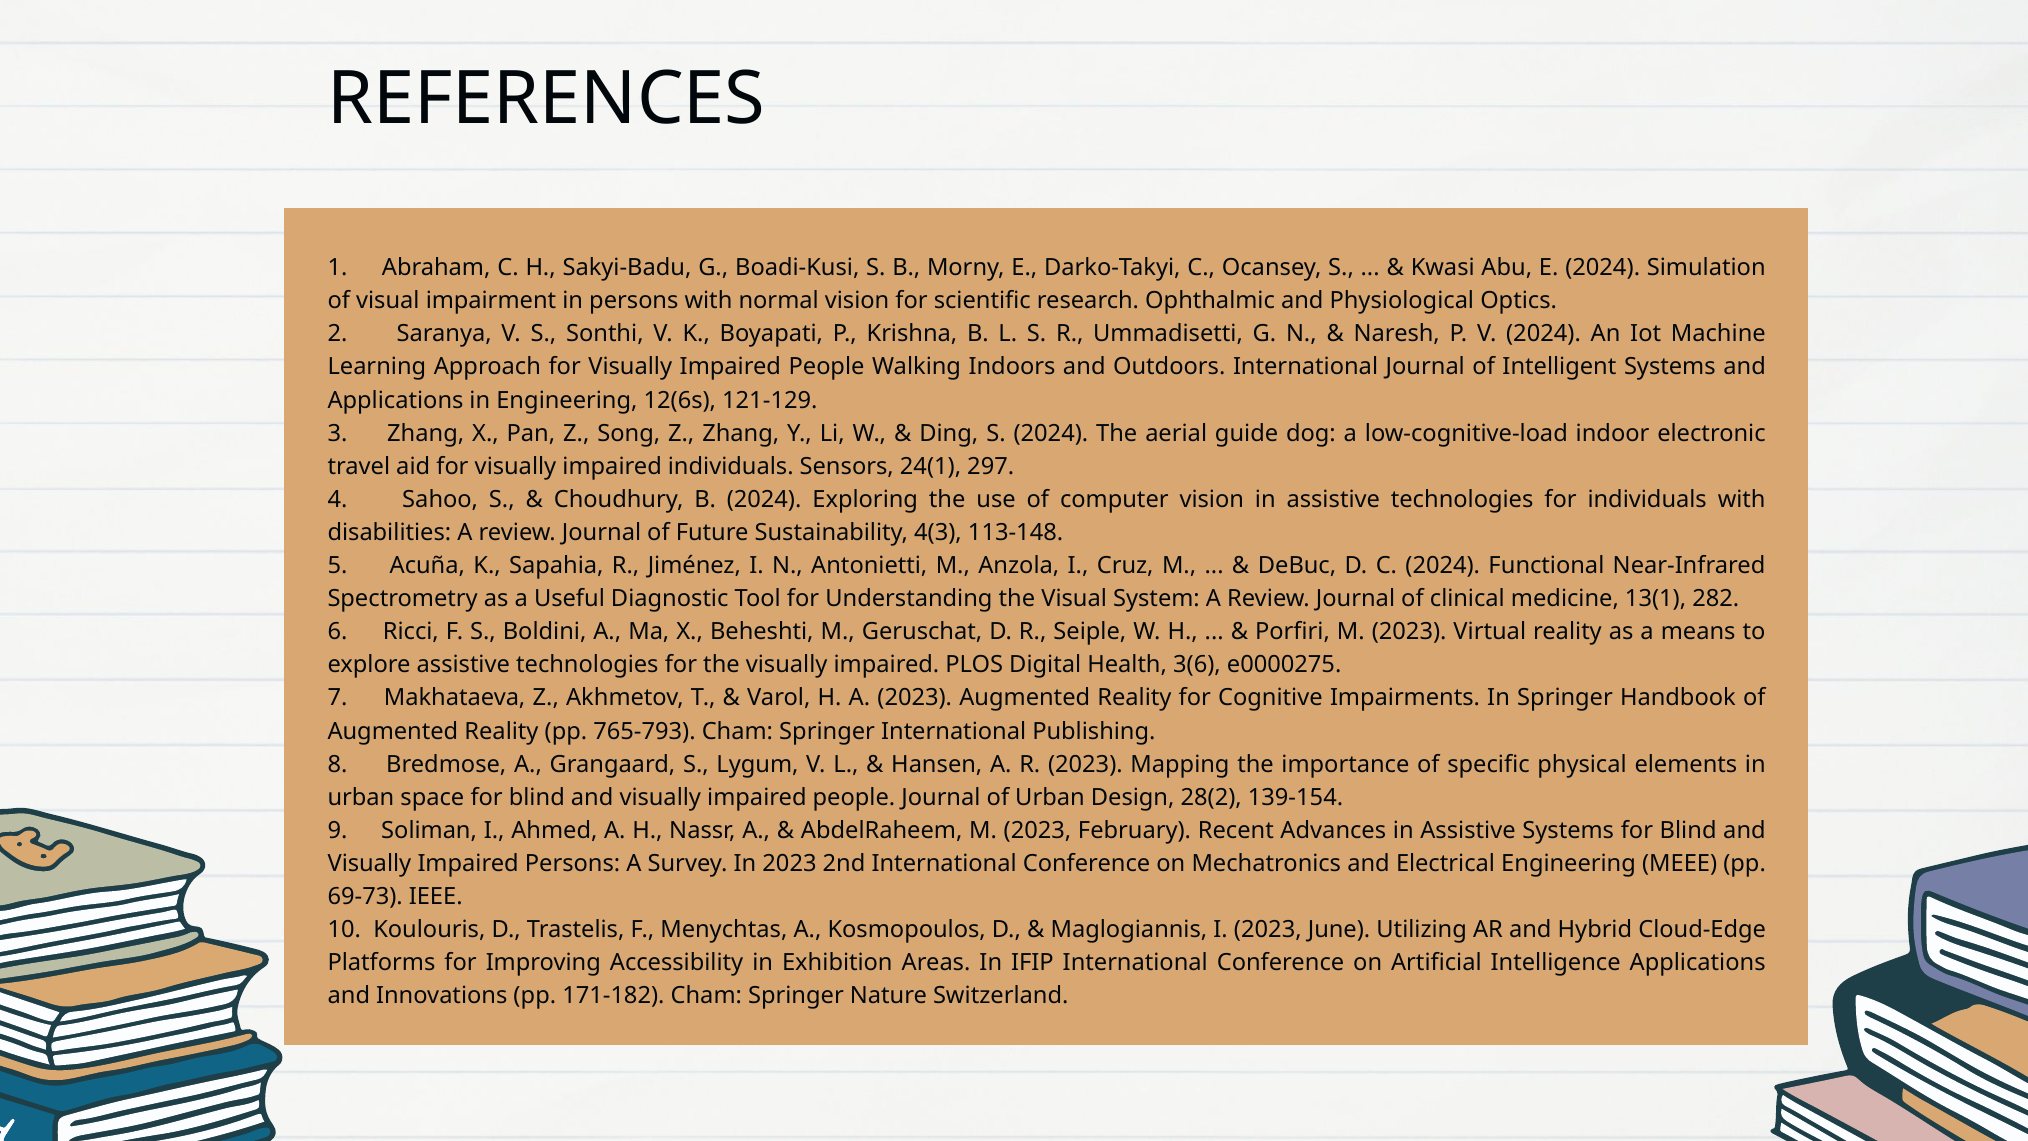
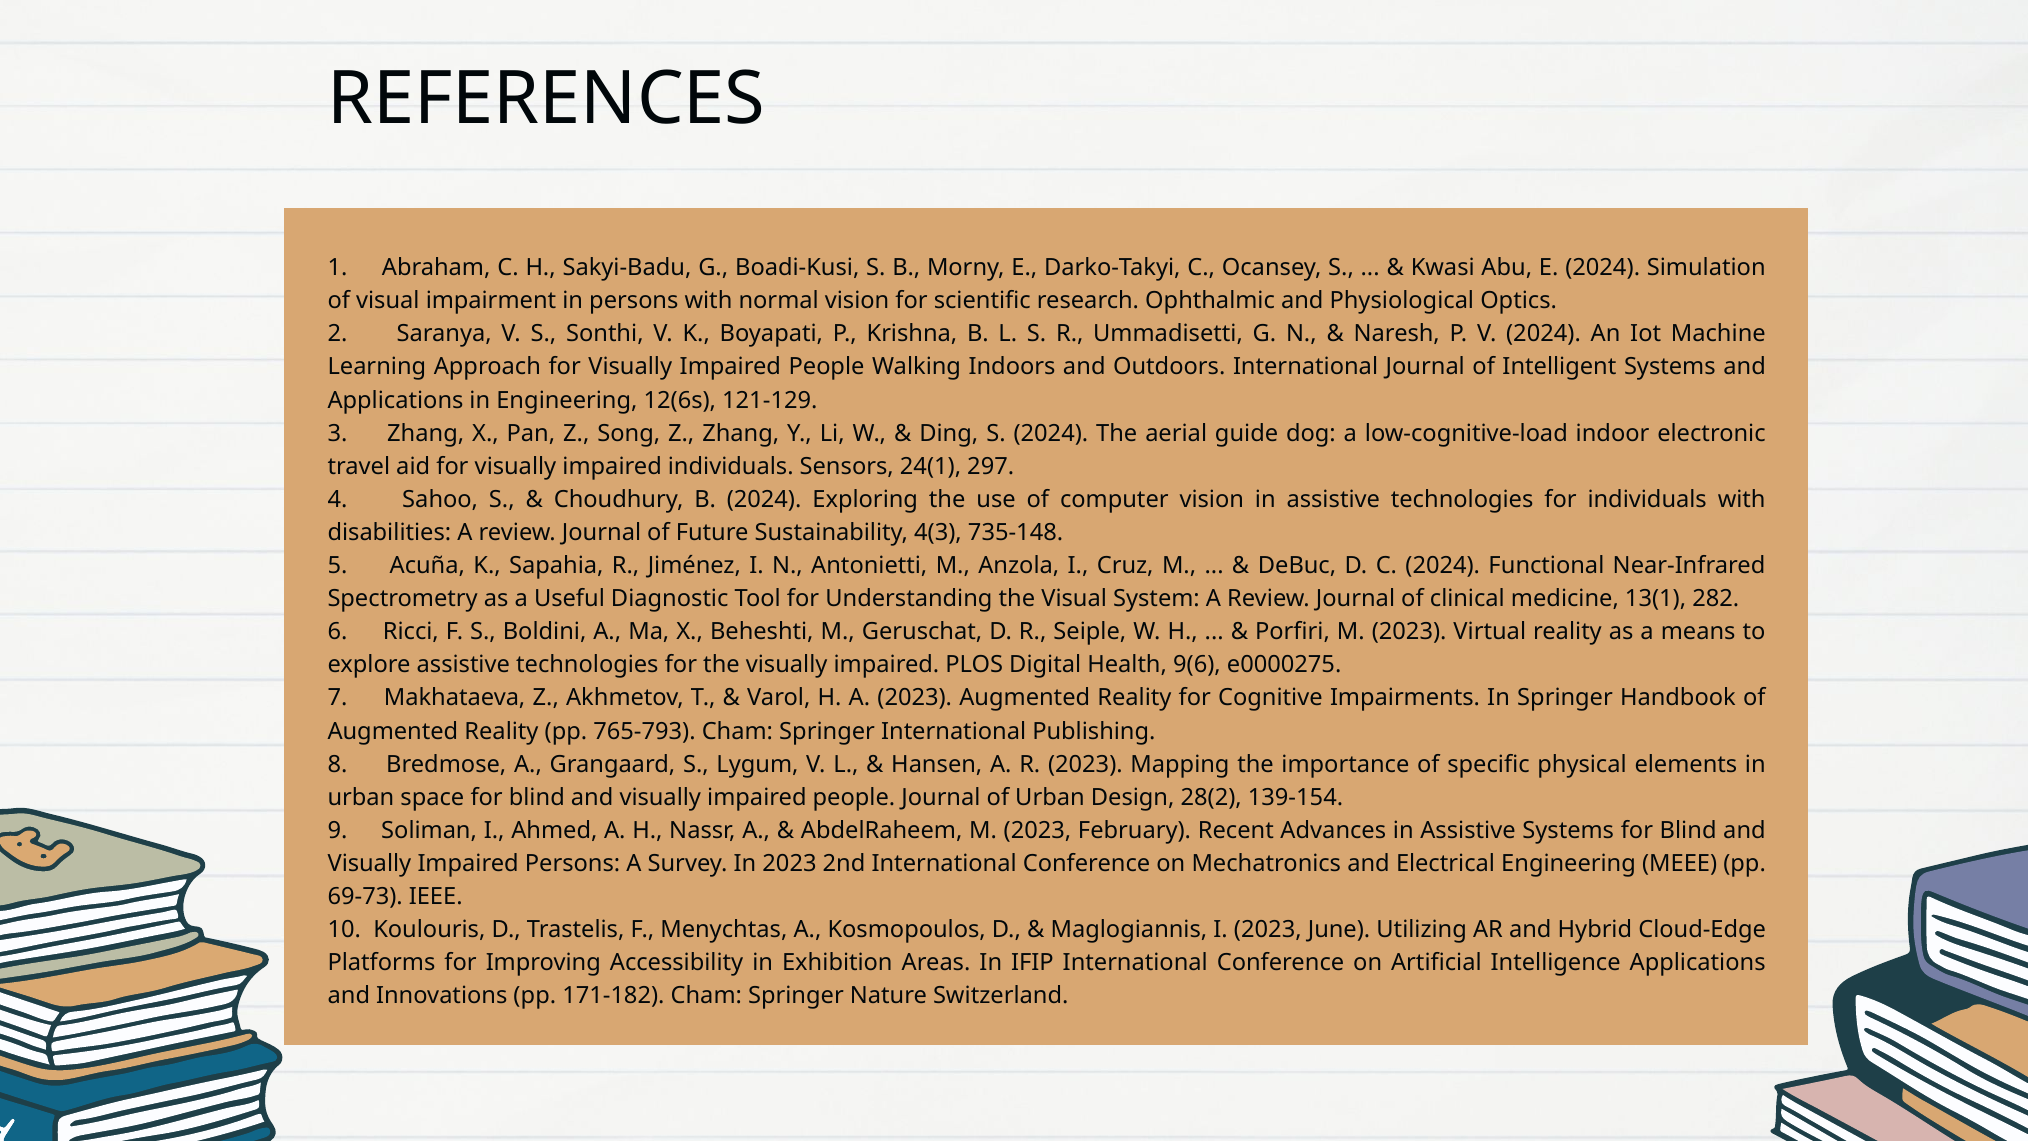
113-148: 113-148 -> 735-148
3(6: 3(6 -> 9(6
